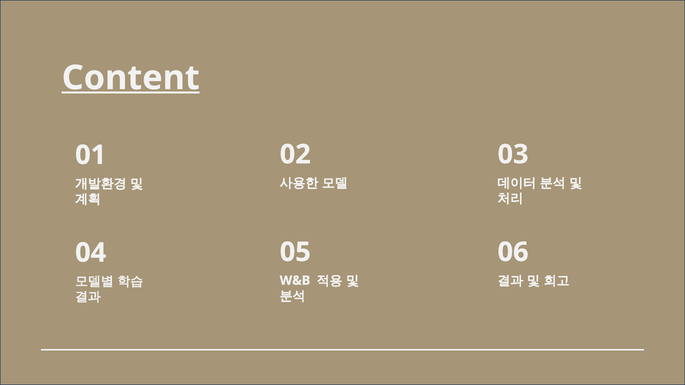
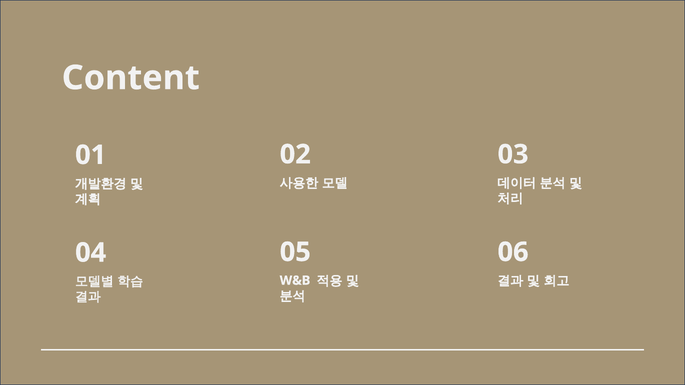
Content underline: present -> none
